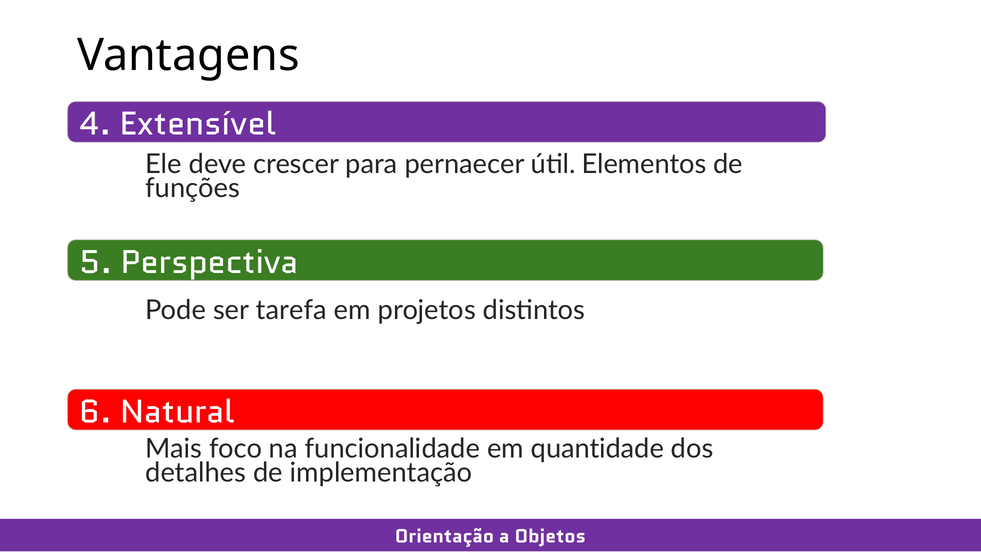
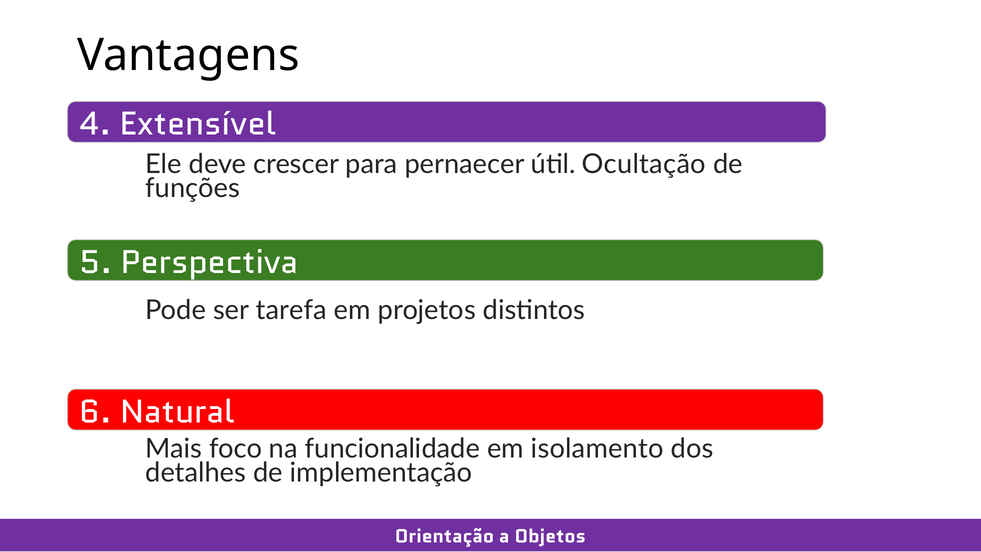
Elementos: Elementos -> Ocultação
quantidade: quantidade -> isolamento
